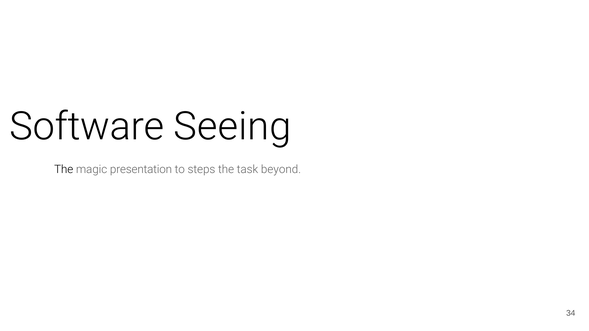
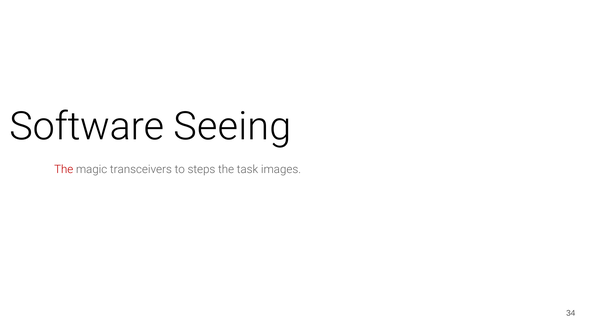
The at (64, 170) colour: black -> red
presentation: presentation -> transceivers
beyond: beyond -> images
